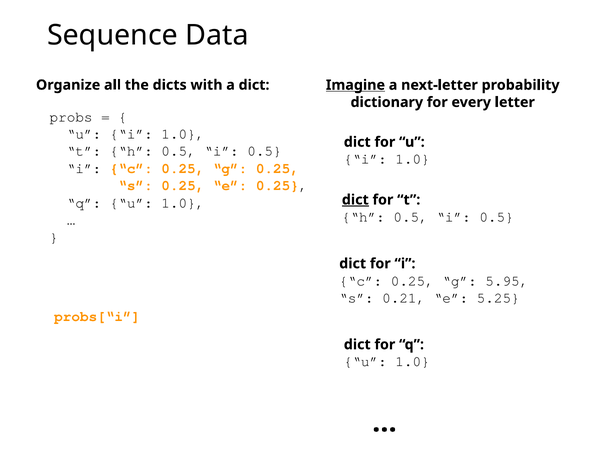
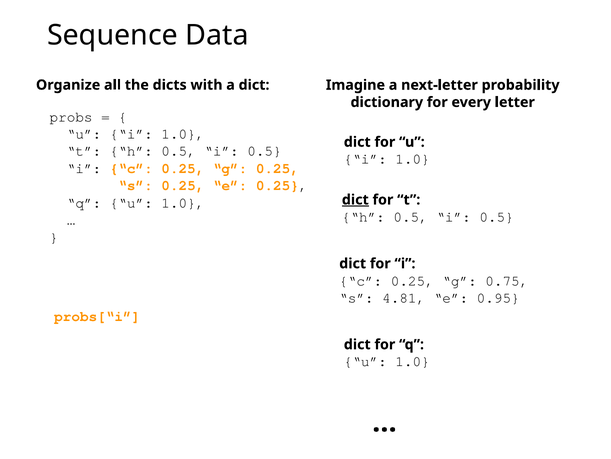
Imagine underline: present -> none
5.95: 5.95 -> 0.75
0.21: 0.21 -> 4.81
5.25: 5.25 -> 0.95
